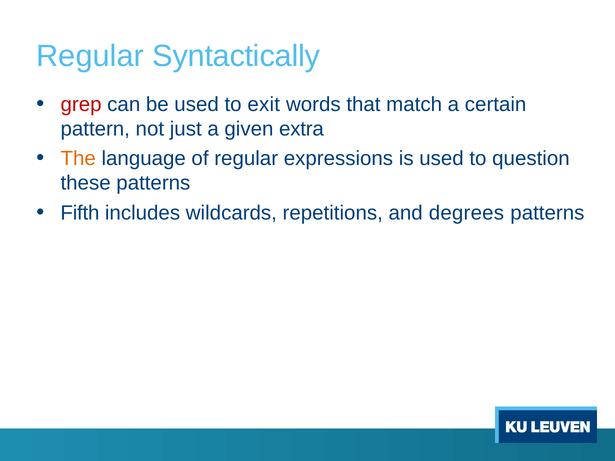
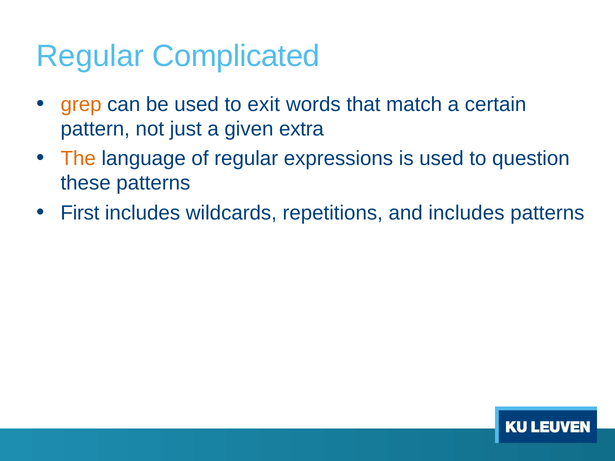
Syntactically: Syntactically -> Complicated
grep colour: red -> orange
Fifth: Fifth -> First
and degrees: degrees -> includes
